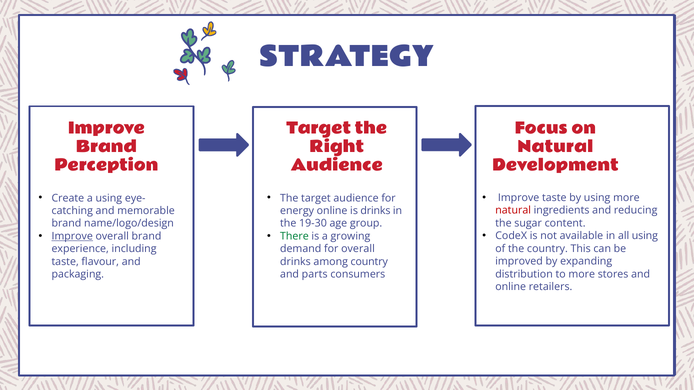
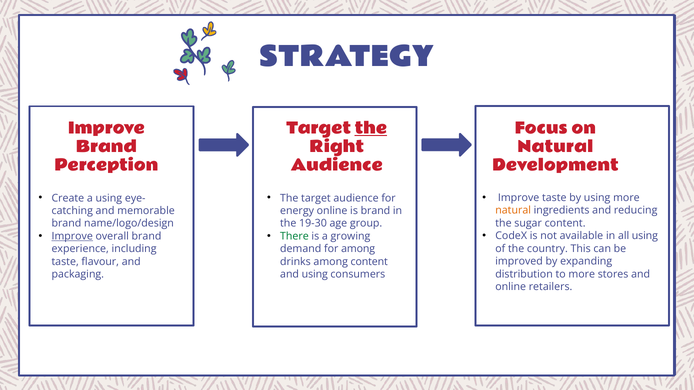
the at (371, 129) underline: none -> present
natural at (513, 211) colour: red -> orange
is drinks: drinks -> brand
for overall: overall -> among
among country: country -> content
and parts: parts -> using
